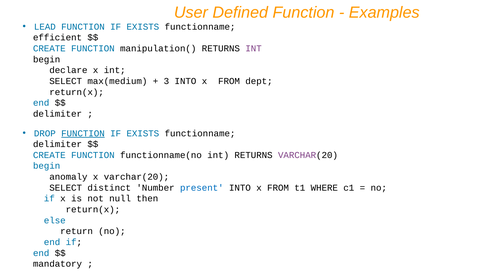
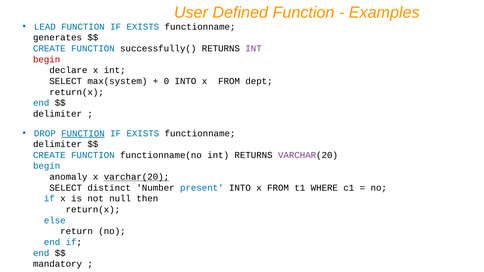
efficient: efficient -> generates
manipulation(: manipulation( -> successfully(
begin at (47, 59) colour: black -> red
max(medium: max(medium -> max(system
3: 3 -> 0
varchar(20 at (136, 177) underline: none -> present
